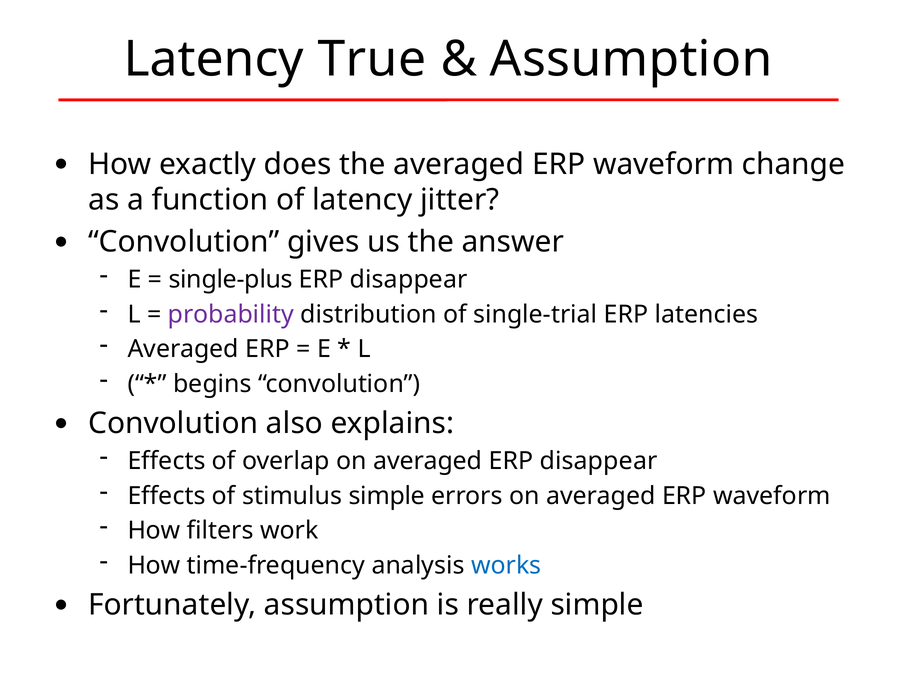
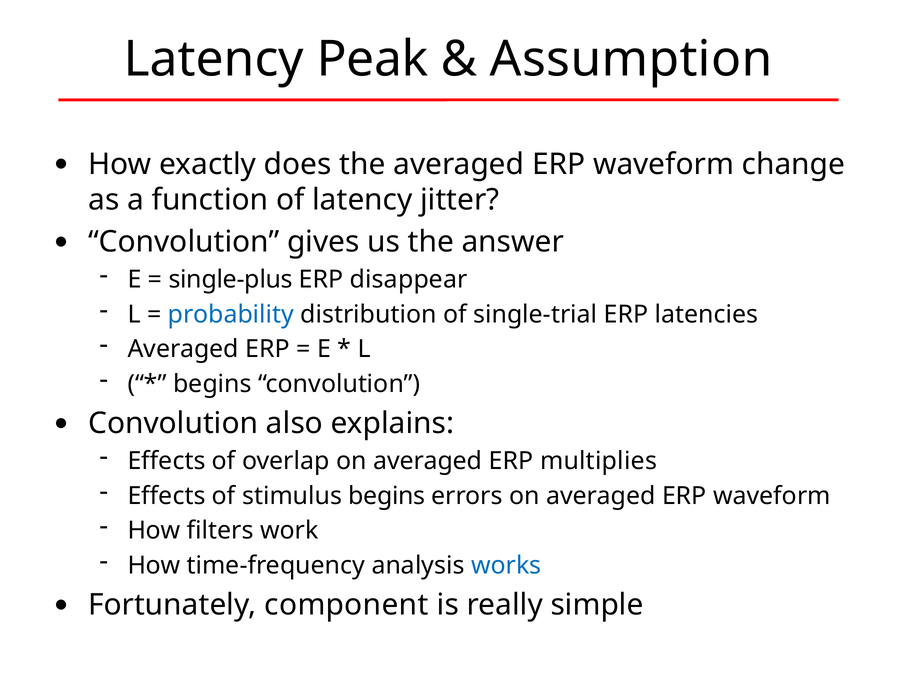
True: True -> Peak
probability colour: purple -> blue
averaged ERP disappear: disappear -> multiplies
stimulus simple: simple -> begins
Fortunately assumption: assumption -> component
